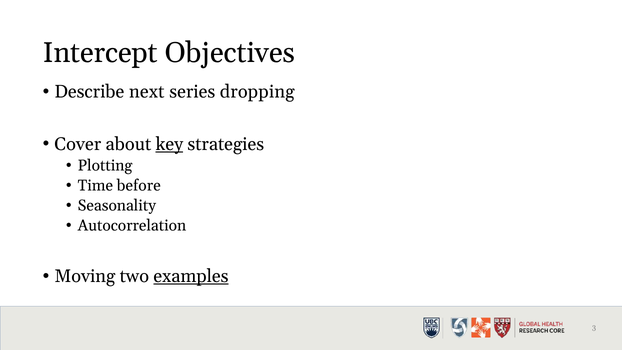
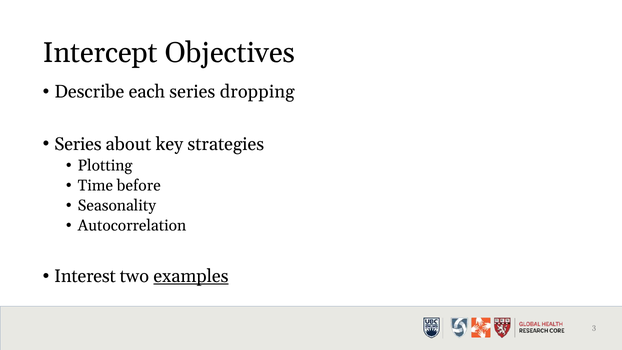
next: next -> each
Cover at (78, 144): Cover -> Series
key underline: present -> none
Moving: Moving -> Interest
